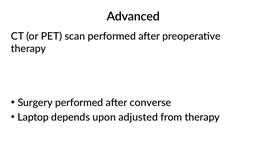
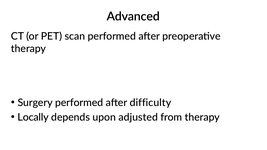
converse: converse -> difficulty
Laptop: Laptop -> Locally
